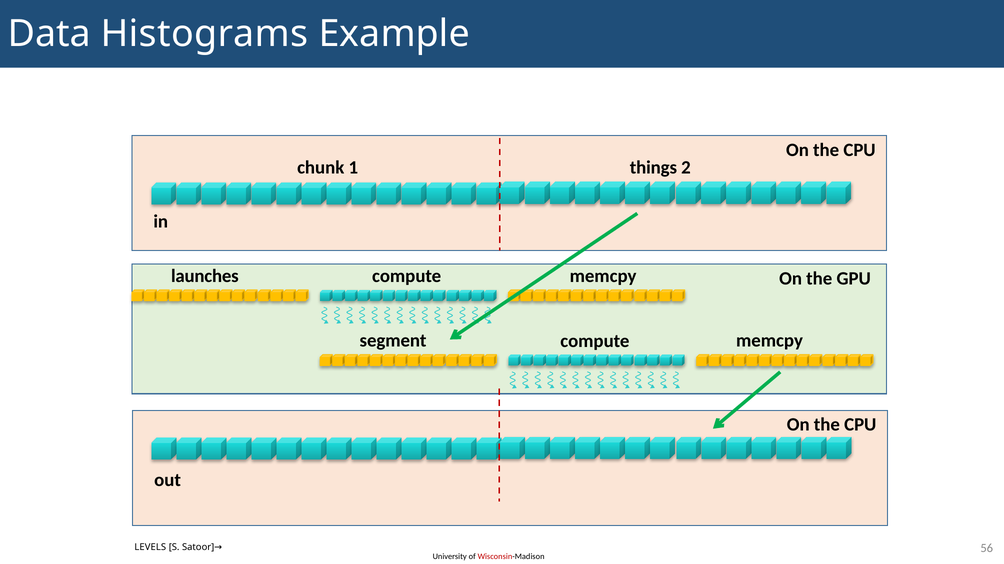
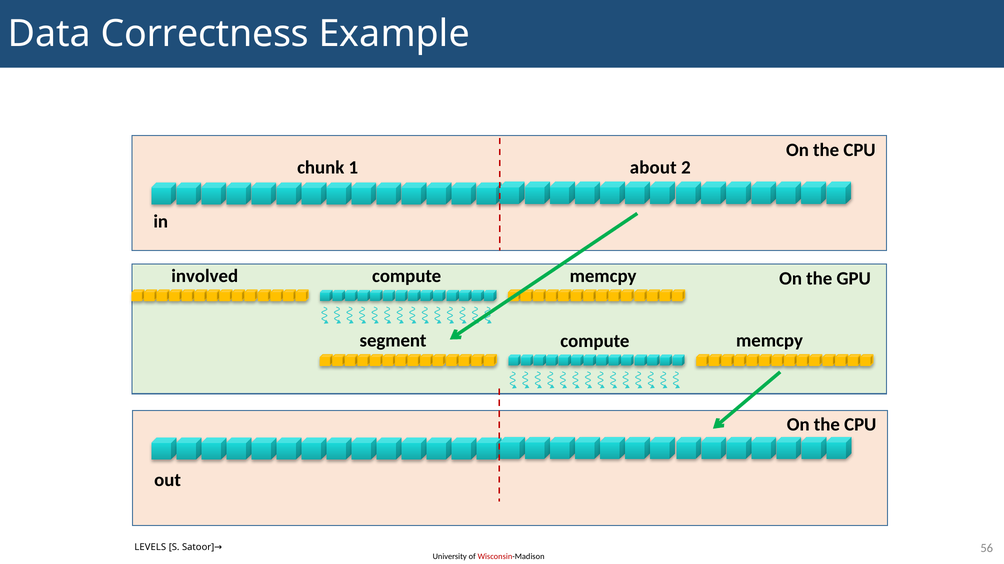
Histograms: Histograms -> Correctness
things: things -> about
launches: launches -> involved
